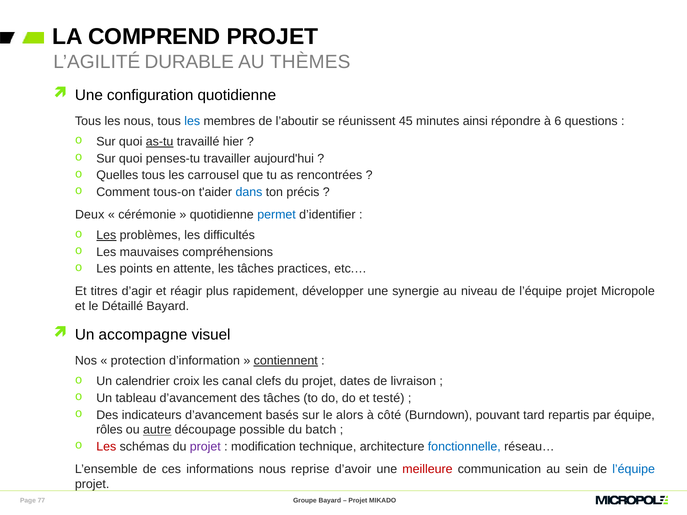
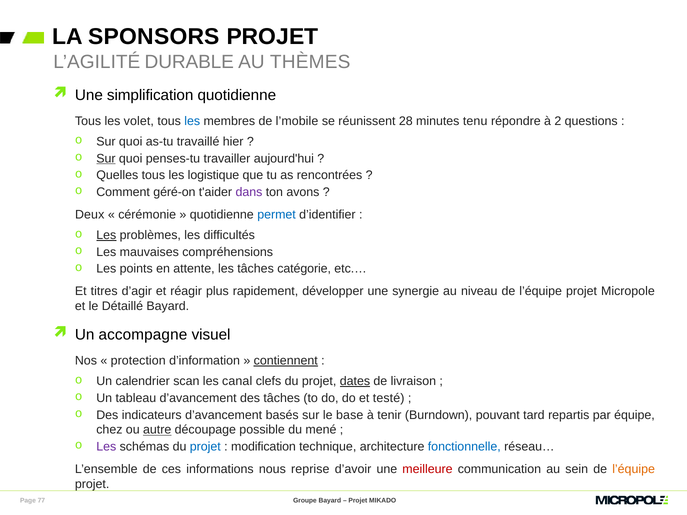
COMPREND: COMPREND -> SPONSORS
configuration: configuration -> simplification
les nous: nous -> volet
l’aboutir: l’aboutir -> l’mobile
45: 45 -> 28
ainsi: ainsi -> tenu
6: 6 -> 2
as-tu underline: present -> none
Sur at (106, 158) underline: none -> present
carrousel: carrousel -> logistique
tous-on: tous-on -> géré-on
dans colour: blue -> purple
précis: précis -> avons
practices: practices -> catégorie
croix: croix -> scan
dates underline: none -> present
alors: alors -> base
côté: côté -> tenir
rôles: rôles -> chez
batch: batch -> mené
Les at (106, 447) colour: red -> purple
projet at (205, 447) colour: purple -> blue
l’équipe at (634, 469) colour: blue -> orange
